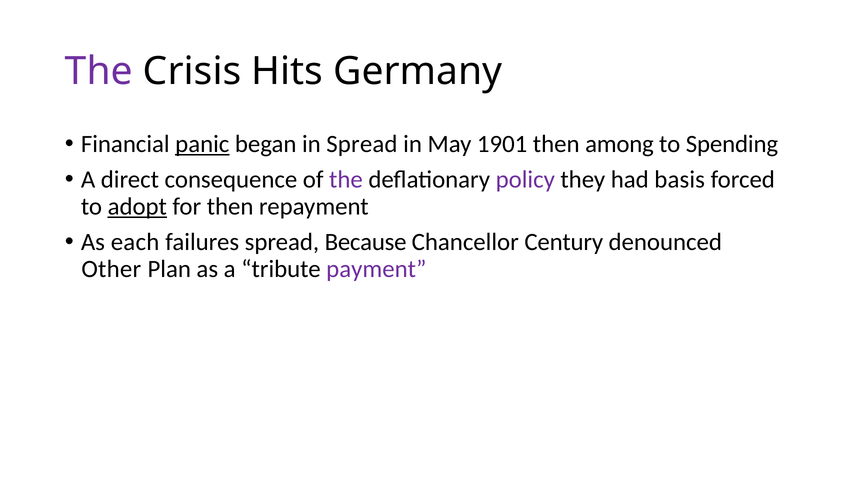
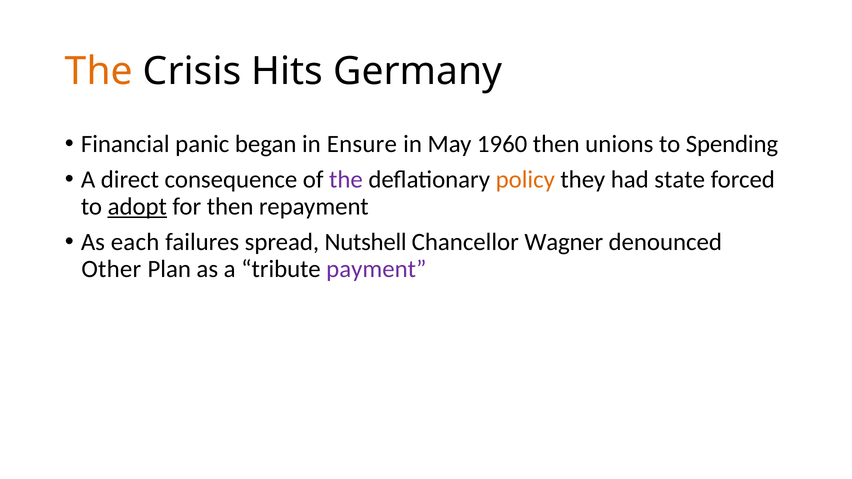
The at (99, 72) colour: purple -> orange
panic underline: present -> none
in Spread: Spread -> Ensure
1901: 1901 -> 1960
among: among -> unions
policy colour: purple -> orange
basis: basis -> state
Because: Because -> Nutshell
Century: Century -> Wagner
